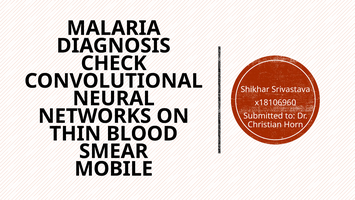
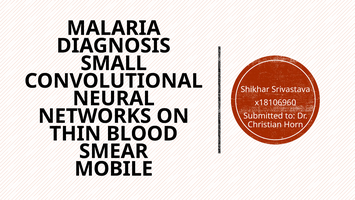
CHECK: CHECK -> SMALL
